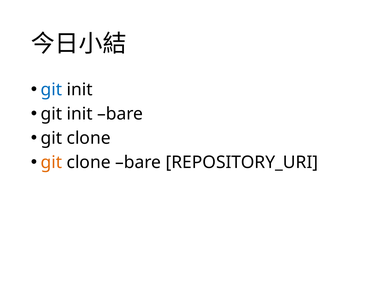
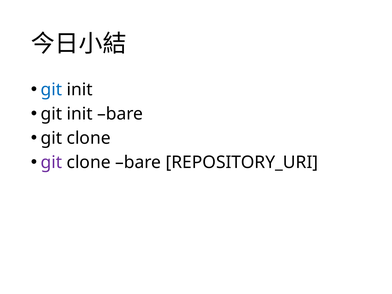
git at (51, 162) colour: orange -> purple
